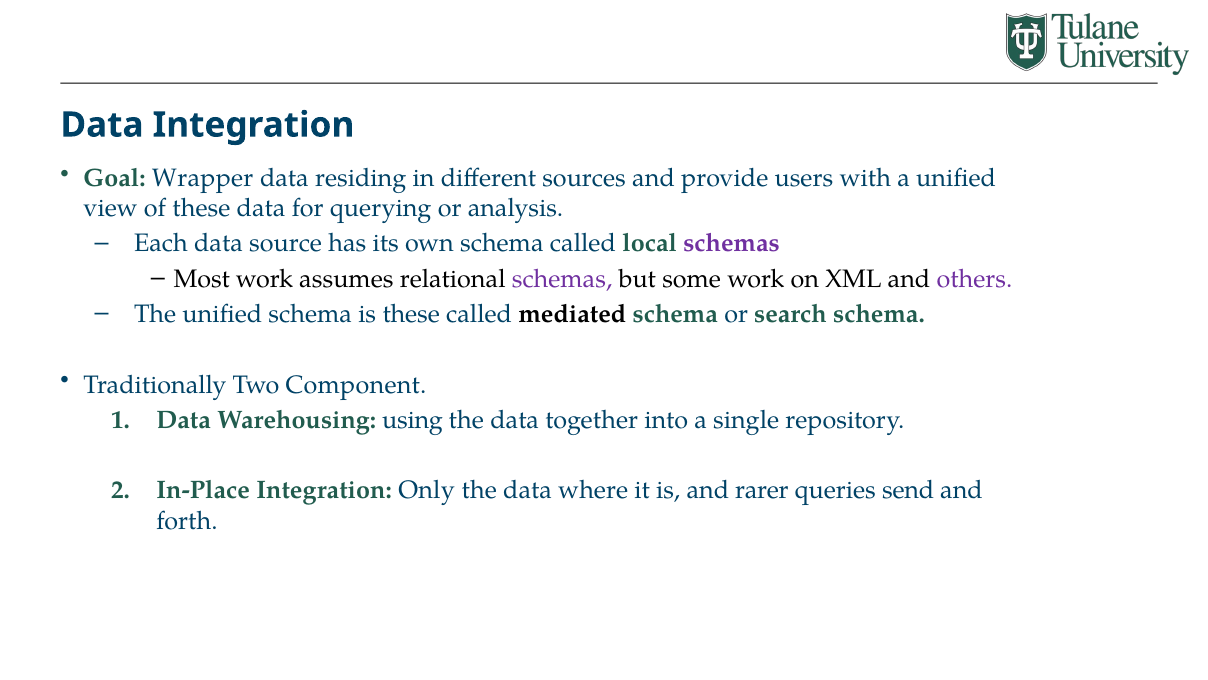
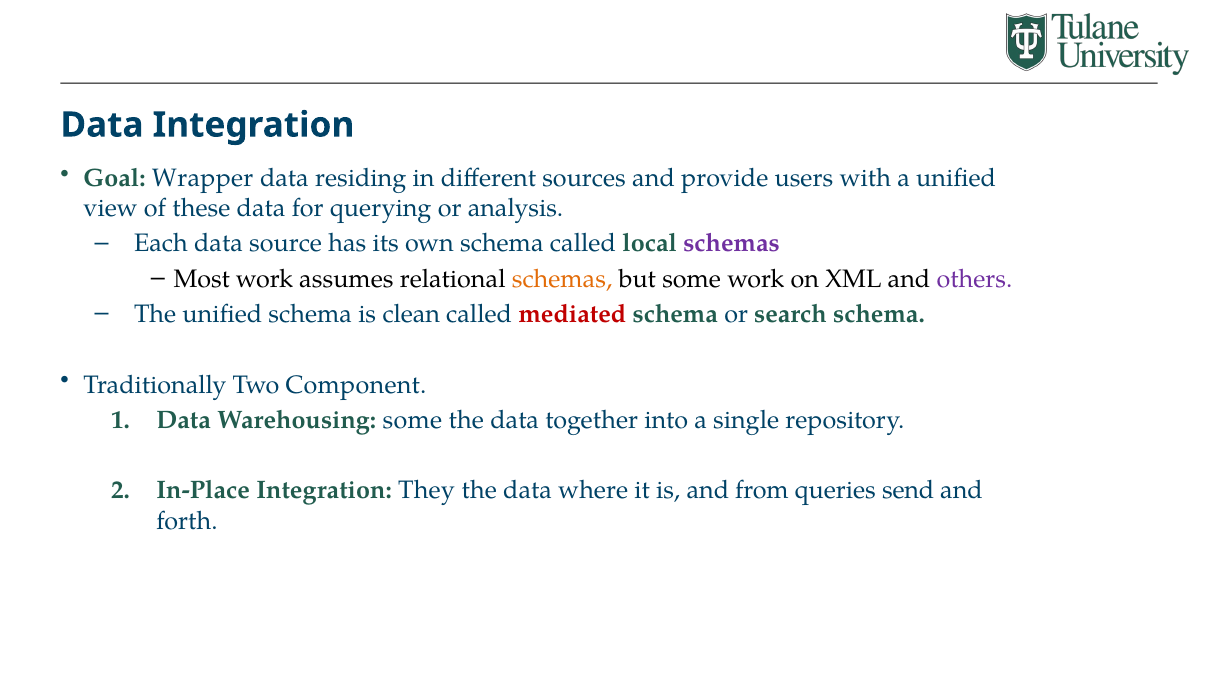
schemas at (562, 279) colour: purple -> orange
is these: these -> clean
mediated colour: black -> red
Warehousing using: using -> some
Only: Only -> They
rarer: rarer -> from
